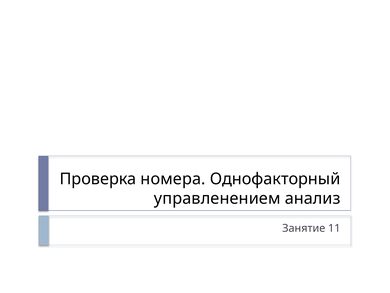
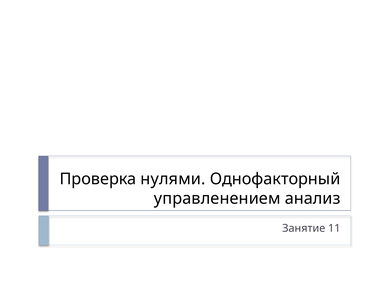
номера: номера -> нулями
